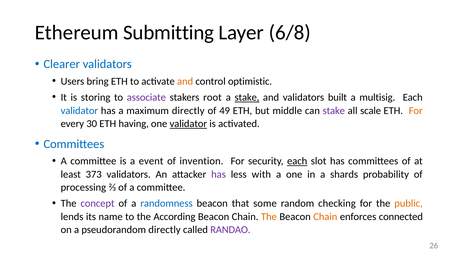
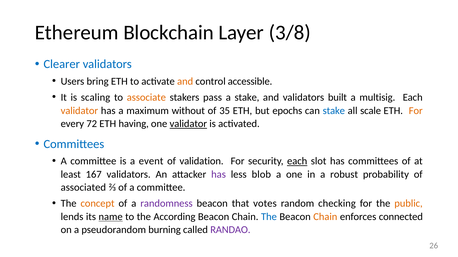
Submitting: Submitting -> Blockchain
6/8: 6/8 -> 3/8
optimistic: optimistic -> accessible
storing: storing -> scaling
associate colour: purple -> orange
root: root -> pass
stake at (247, 98) underline: present -> none
validator at (79, 111) colour: blue -> orange
maximum directly: directly -> without
49: 49 -> 35
middle: middle -> epochs
stake at (334, 111) colour: purple -> blue
30: 30 -> 72
invention: invention -> validation
373: 373 -> 167
with: with -> blob
shards: shards -> robust
processing: processing -> associated
concept colour: purple -> orange
randomness colour: blue -> purple
some: some -> votes
name underline: none -> present
The at (269, 217) colour: orange -> blue
pseudorandom directly: directly -> burning
